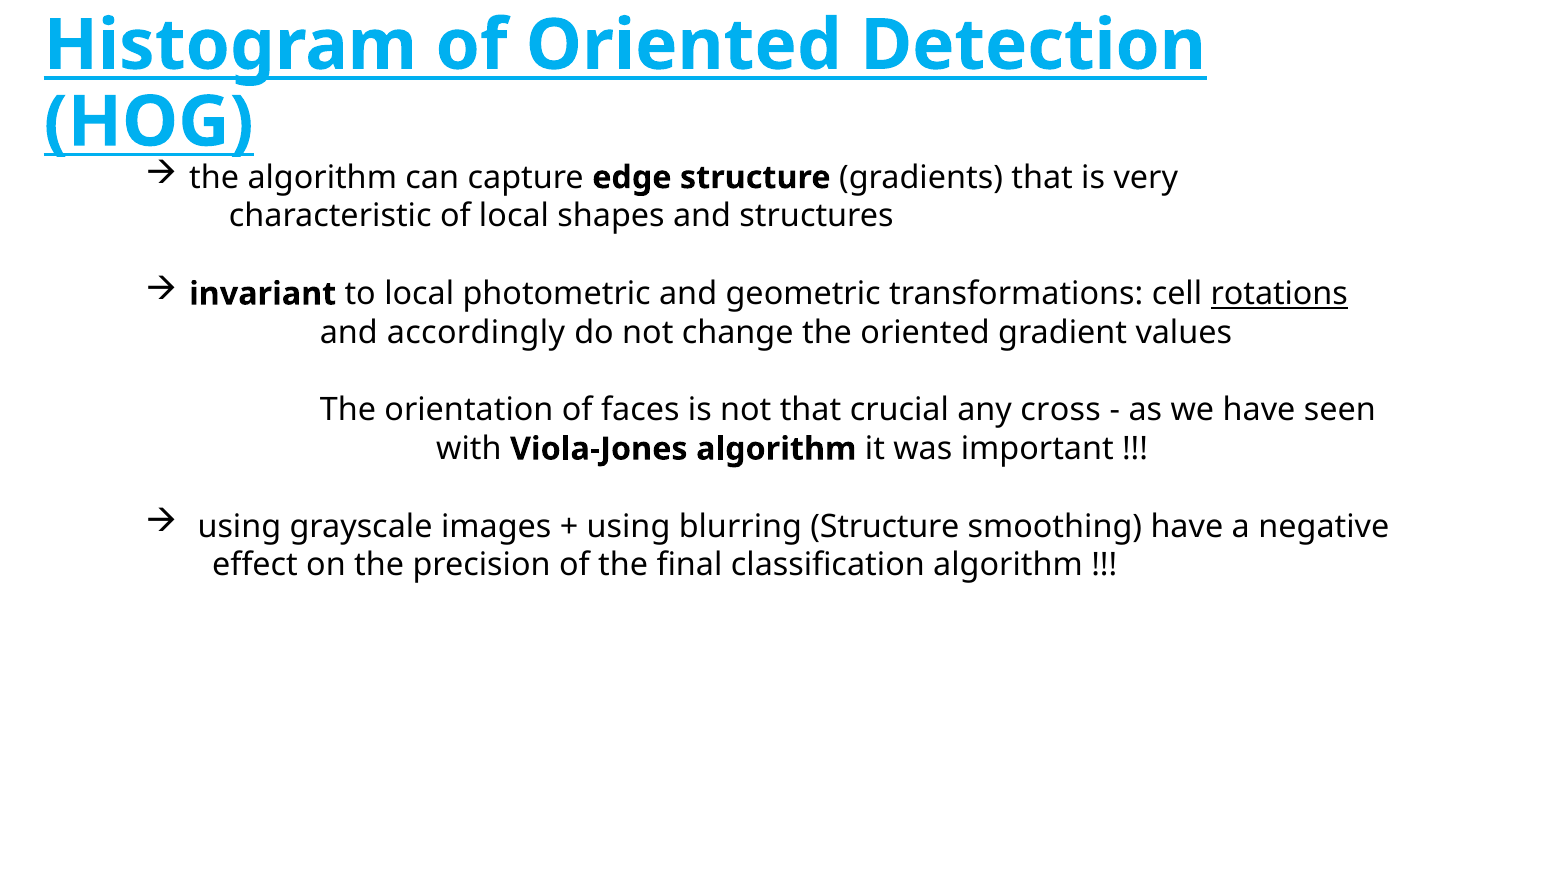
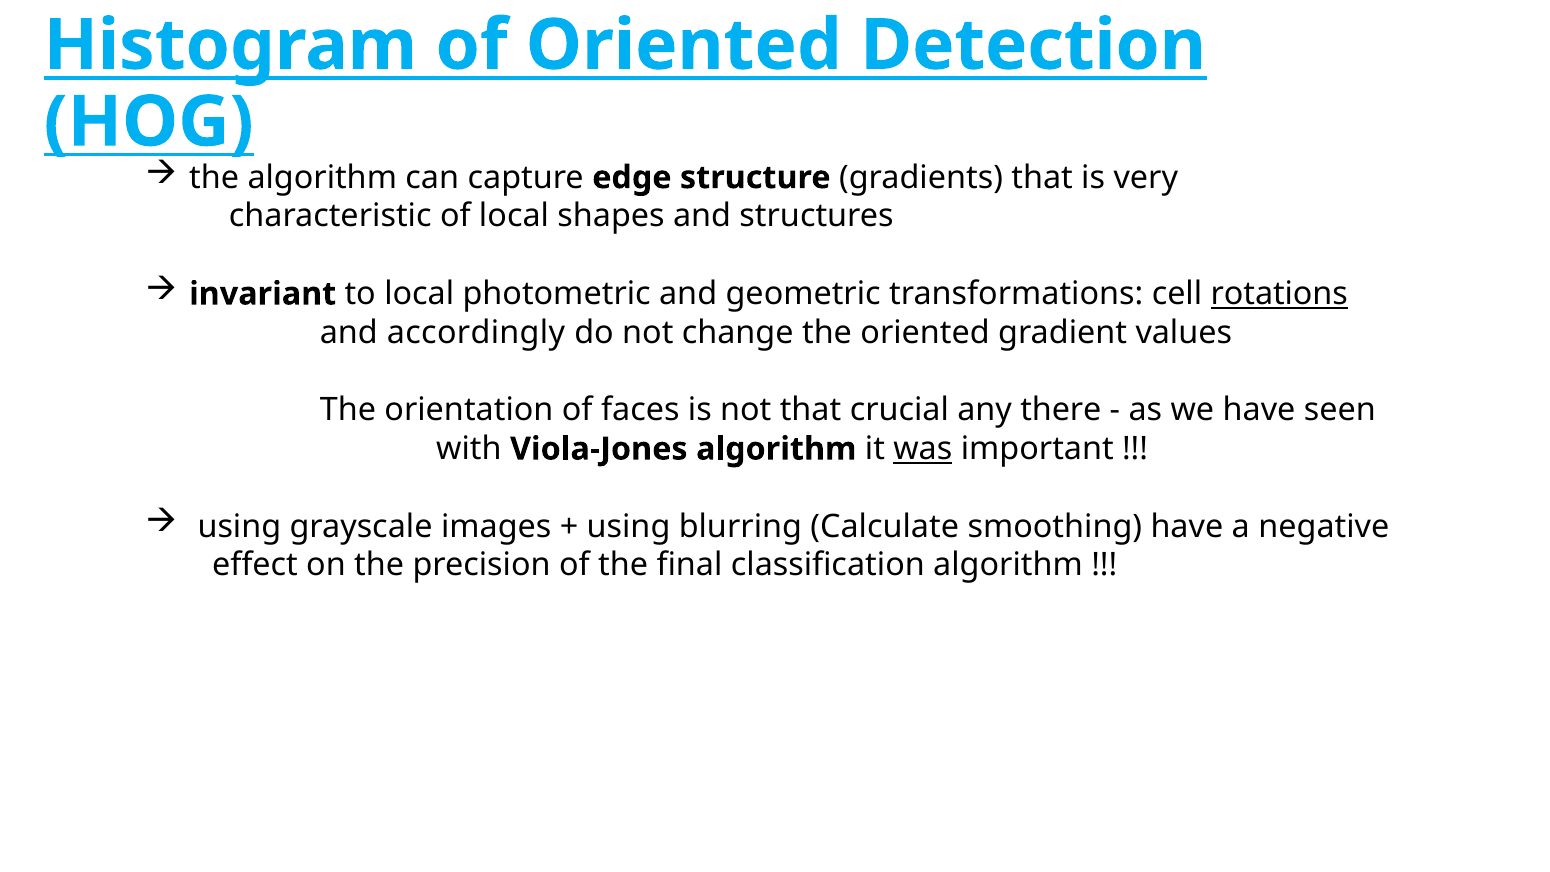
cross: cross -> there
was underline: none -> present
blurring Structure: Structure -> Calculate
